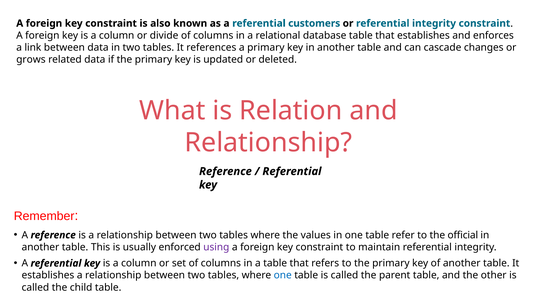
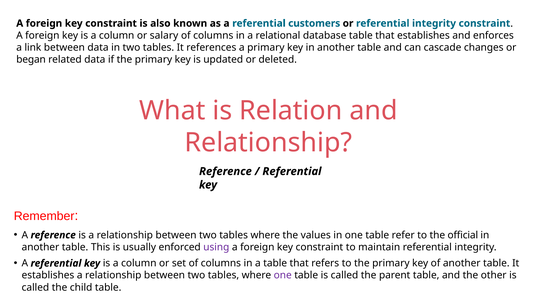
divide: divide -> salary
grows: grows -> began
one at (283, 275) colour: blue -> purple
